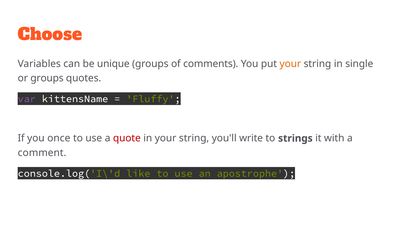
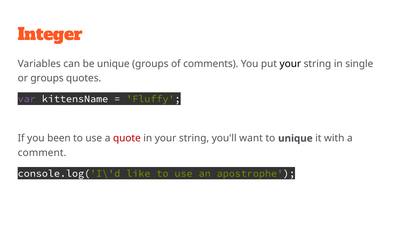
Choose: Choose -> Integer
your at (290, 64) colour: orange -> black
once: once -> been
write: write -> want
to strings: strings -> unique
